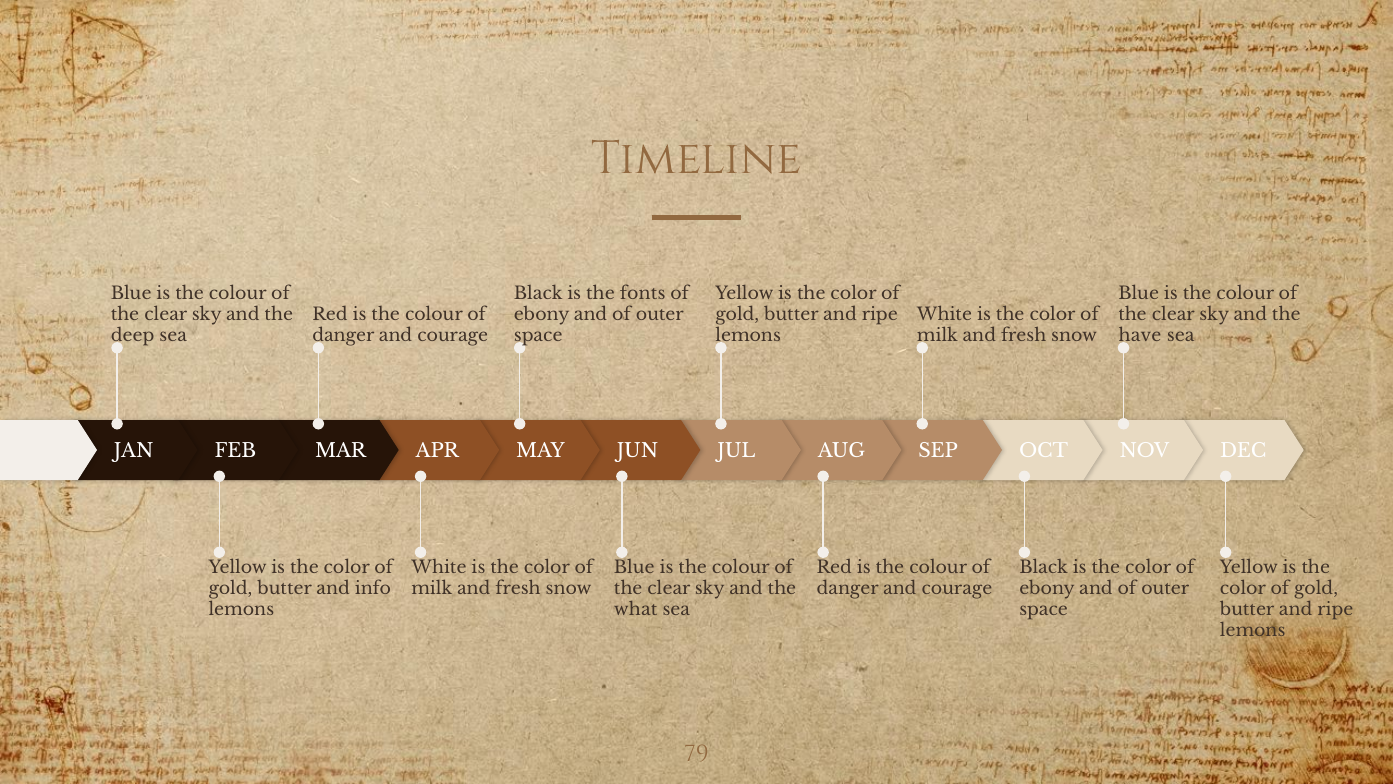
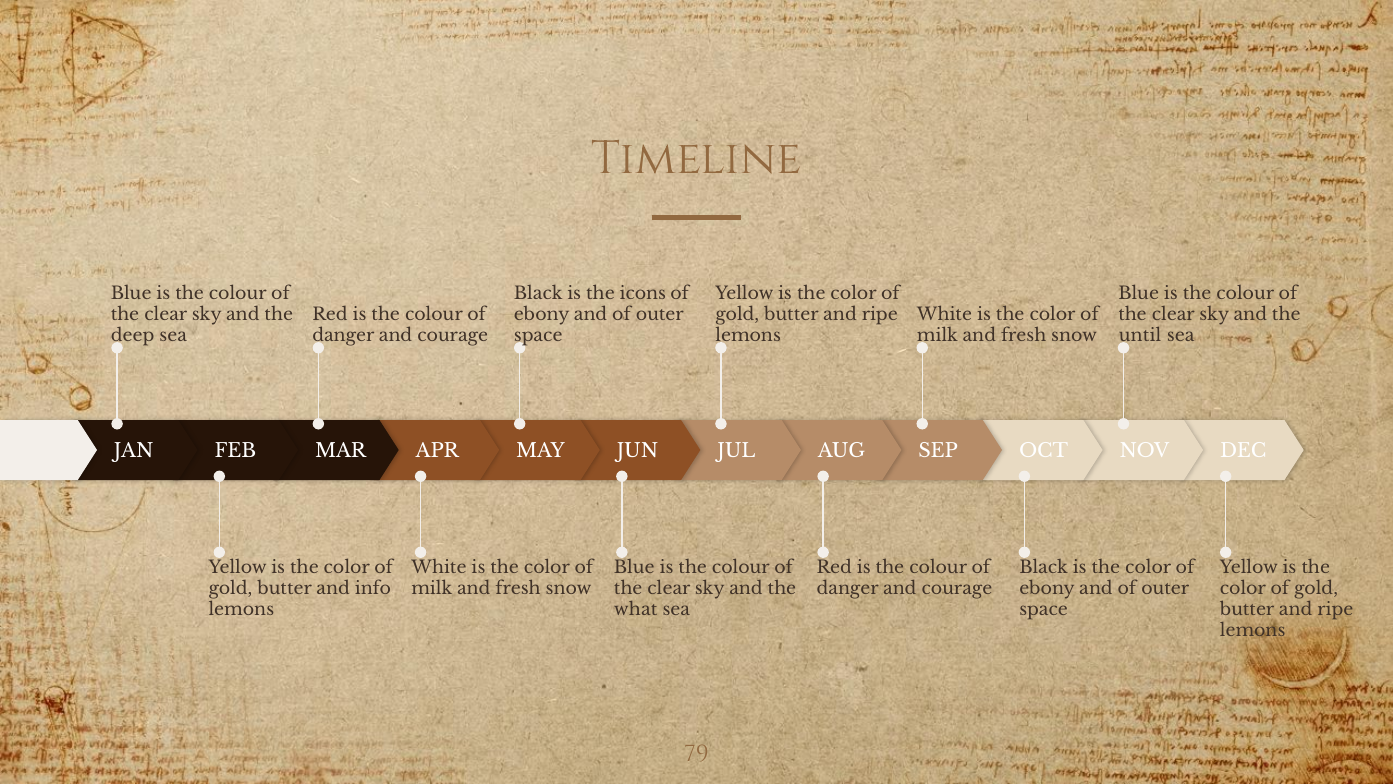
fonts: fonts -> icons
have: have -> until
